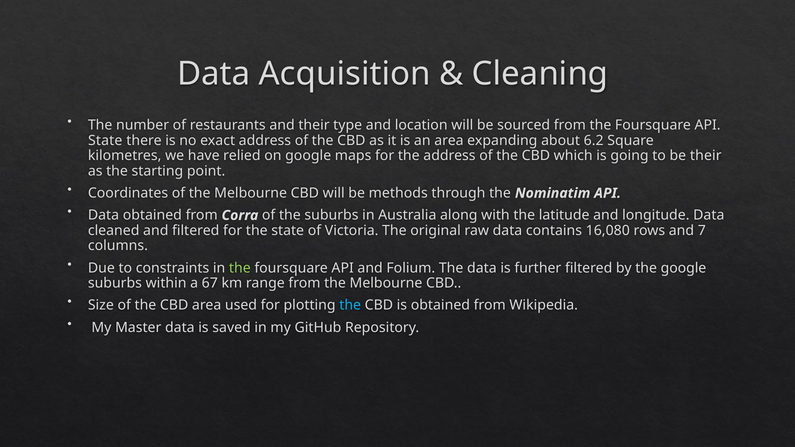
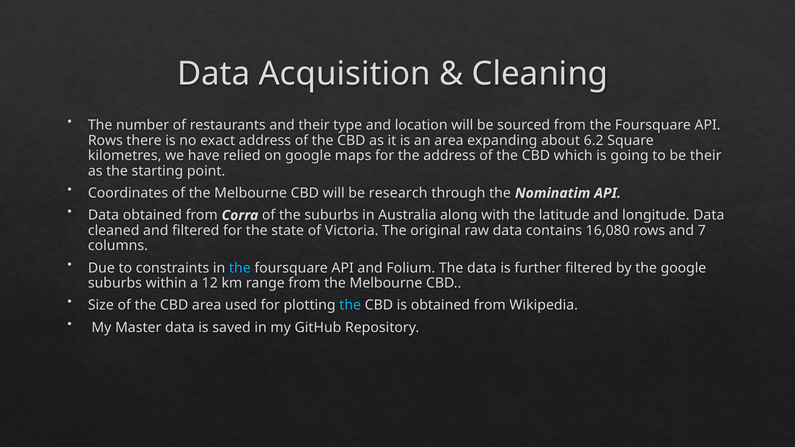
State at (105, 141): State -> Rows
methods: methods -> research
the at (240, 268) colour: light green -> light blue
67: 67 -> 12
